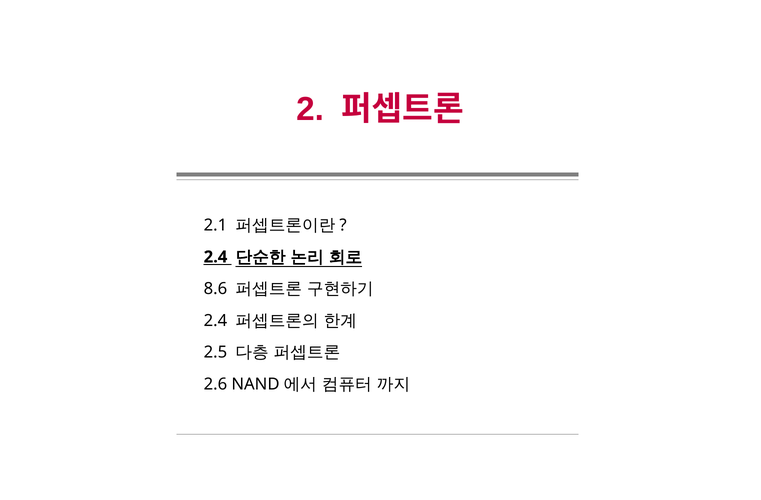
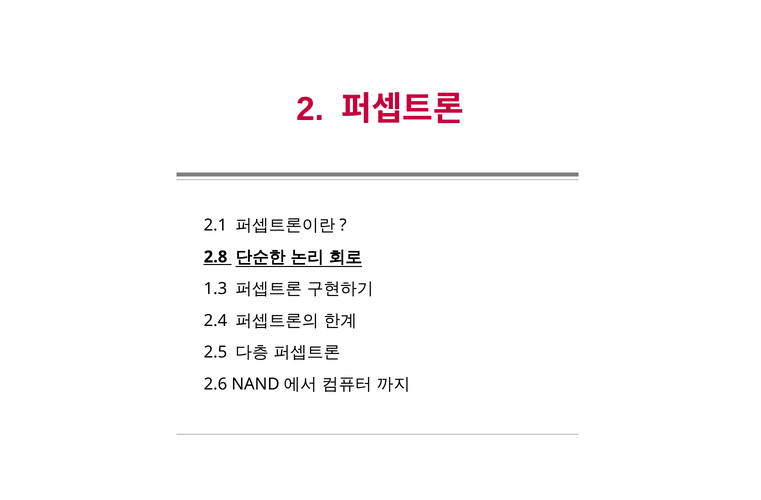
2.4 at (216, 257): 2.4 -> 2.8
8.6: 8.6 -> 1.3
